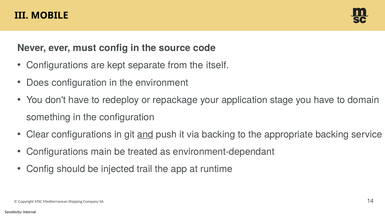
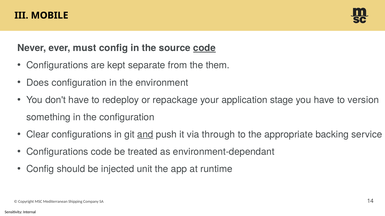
code at (204, 48) underline: none -> present
itself: itself -> them
domain: domain -> version
via backing: backing -> through
Configurations main: main -> code
trail: trail -> unit
